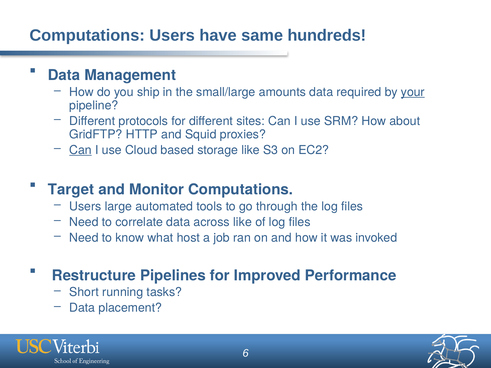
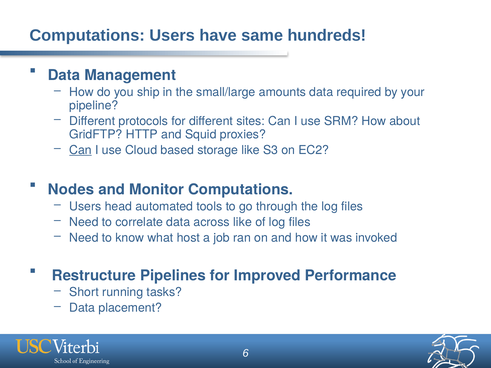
your underline: present -> none
Target: Target -> Nodes
large: large -> head
